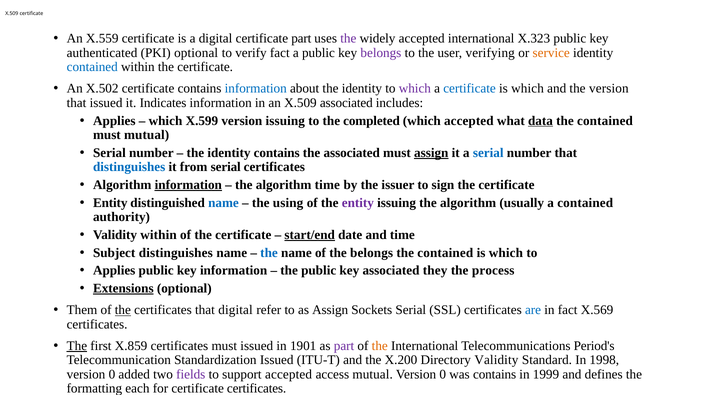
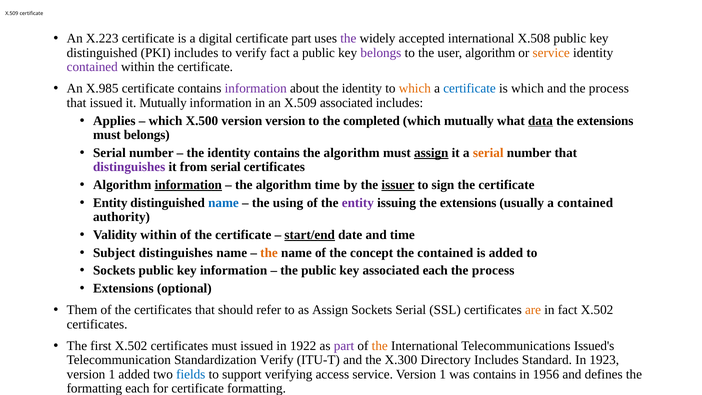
X.559: X.559 -> X.223
X.323: X.323 -> X.508
authenticated at (102, 53): authenticated -> distinguished
PKI optional: optional -> includes
user verifying: verifying -> algorithm
contained at (92, 67) colour: blue -> purple
X.502: X.502 -> X.985
information at (256, 89) colour: blue -> purple
which at (415, 89) colour: purple -> orange
and the version: version -> process
it Indicates: Indicates -> Mutually
X.599: X.599 -> X.500
version issuing: issuing -> version
which accepted: accepted -> mutually
contained at (605, 121): contained -> extensions
must mutual: mutual -> belongs
associated at (352, 153): associated -> algorithm
serial at (488, 153) colour: blue -> orange
distinguishes at (129, 167) colour: blue -> purple
issuer underline: none -> present
issuing the algorithm: algorithm -> extensions
the at (269, 253) colour: blue -> orange
the belongs: belongs -> concept
which at (506, 253): which -> added
Applies at (114, 271): Applies -> Sockets
associated they: they -> each
Extensions at (123, 288) underline: present -> none
the at (123, 310) underline: present -> none
that digital: digital -> should
are colour: blue -> orange
fact X.569: X.569 -> X.502
The at (77, 346) underline: present -> none
first X.859: X.859 -> X.502
1901: 1901 -> 1922
Period's: Period's -> Issued's
Standardization Issued: Issued -> Verify
X.200: X.200 -> X.300
Directory Validity: Validity -> Includes
1998: 1998 -> 1923
0 at (112, 374): 0 -> 1
fields colour: purple -> blue
support accepted: accepted -> verifying
access mutual: mutual -> service
0 at (443, 374): 0 -> 1
1999: 1999 -> 1956
certificate certificates: certificates -> formatting
